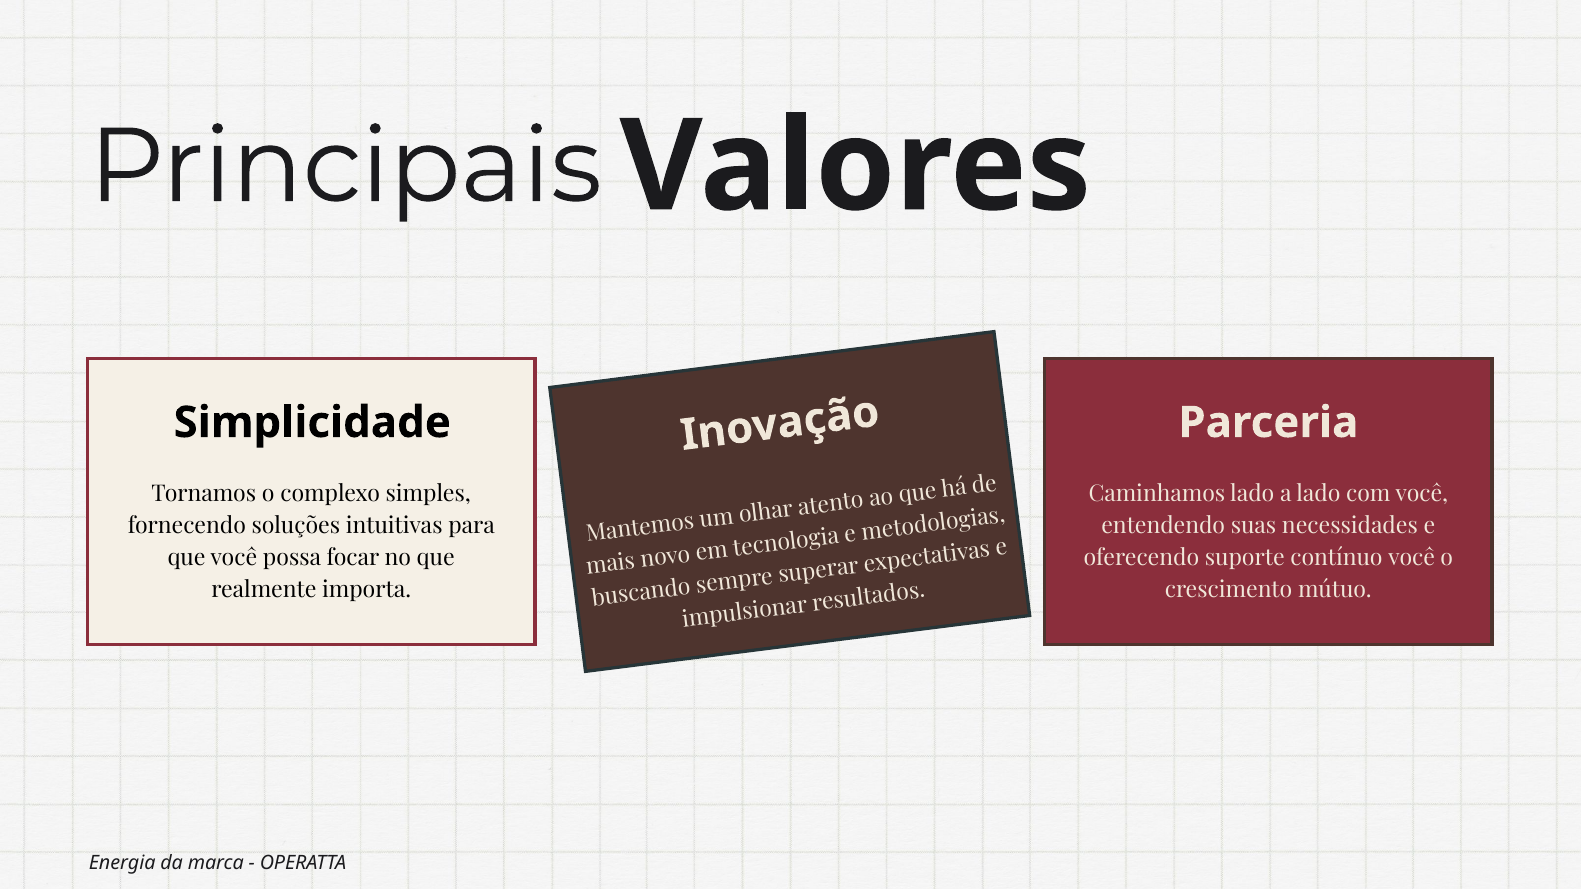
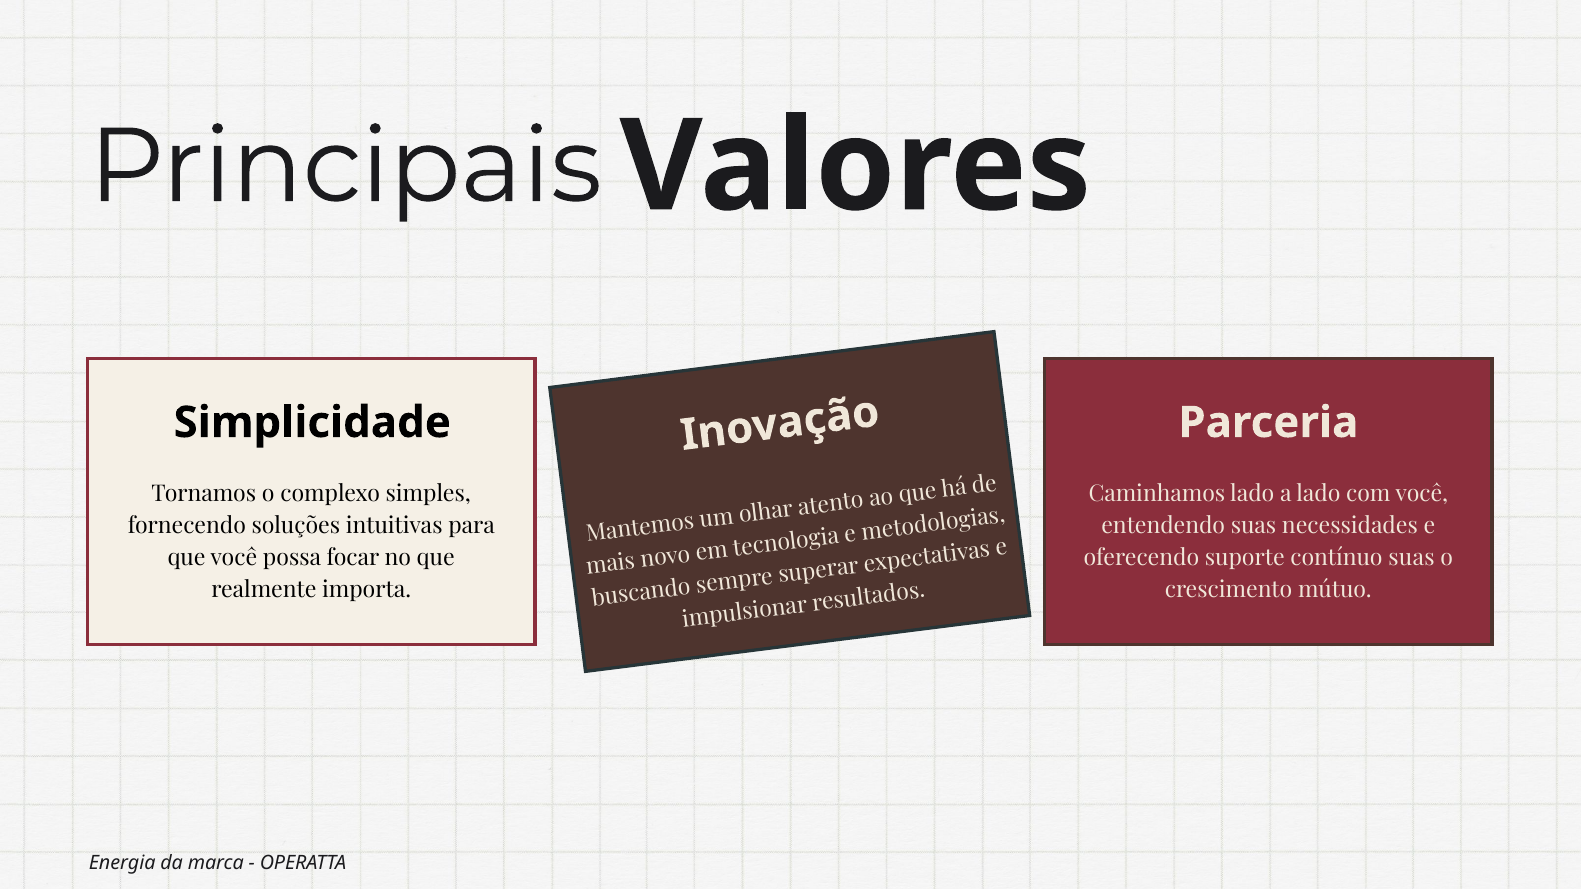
contínuo você: você -> suas
